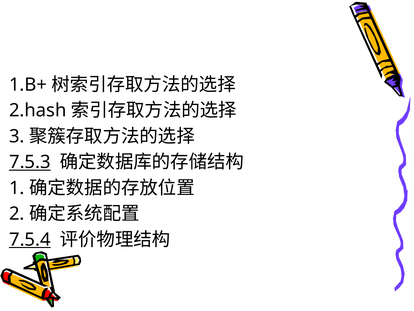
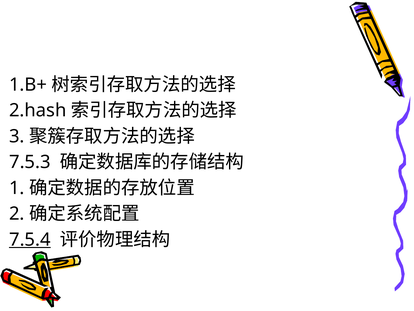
7.5.3 underline: present -> none
